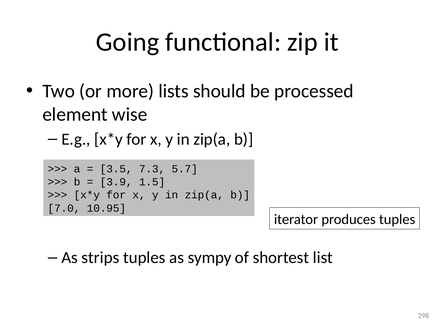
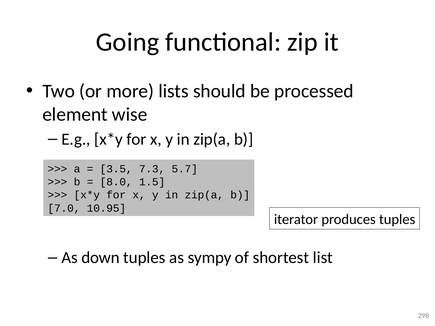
3.9: 3.9 -> 8.0
strips: strips -> down
